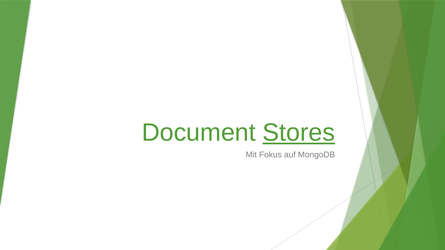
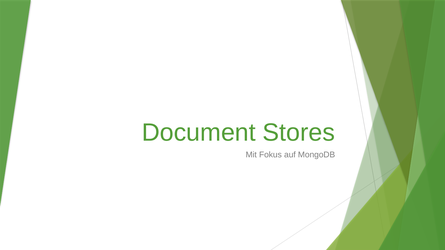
Stores underline: present -> none
